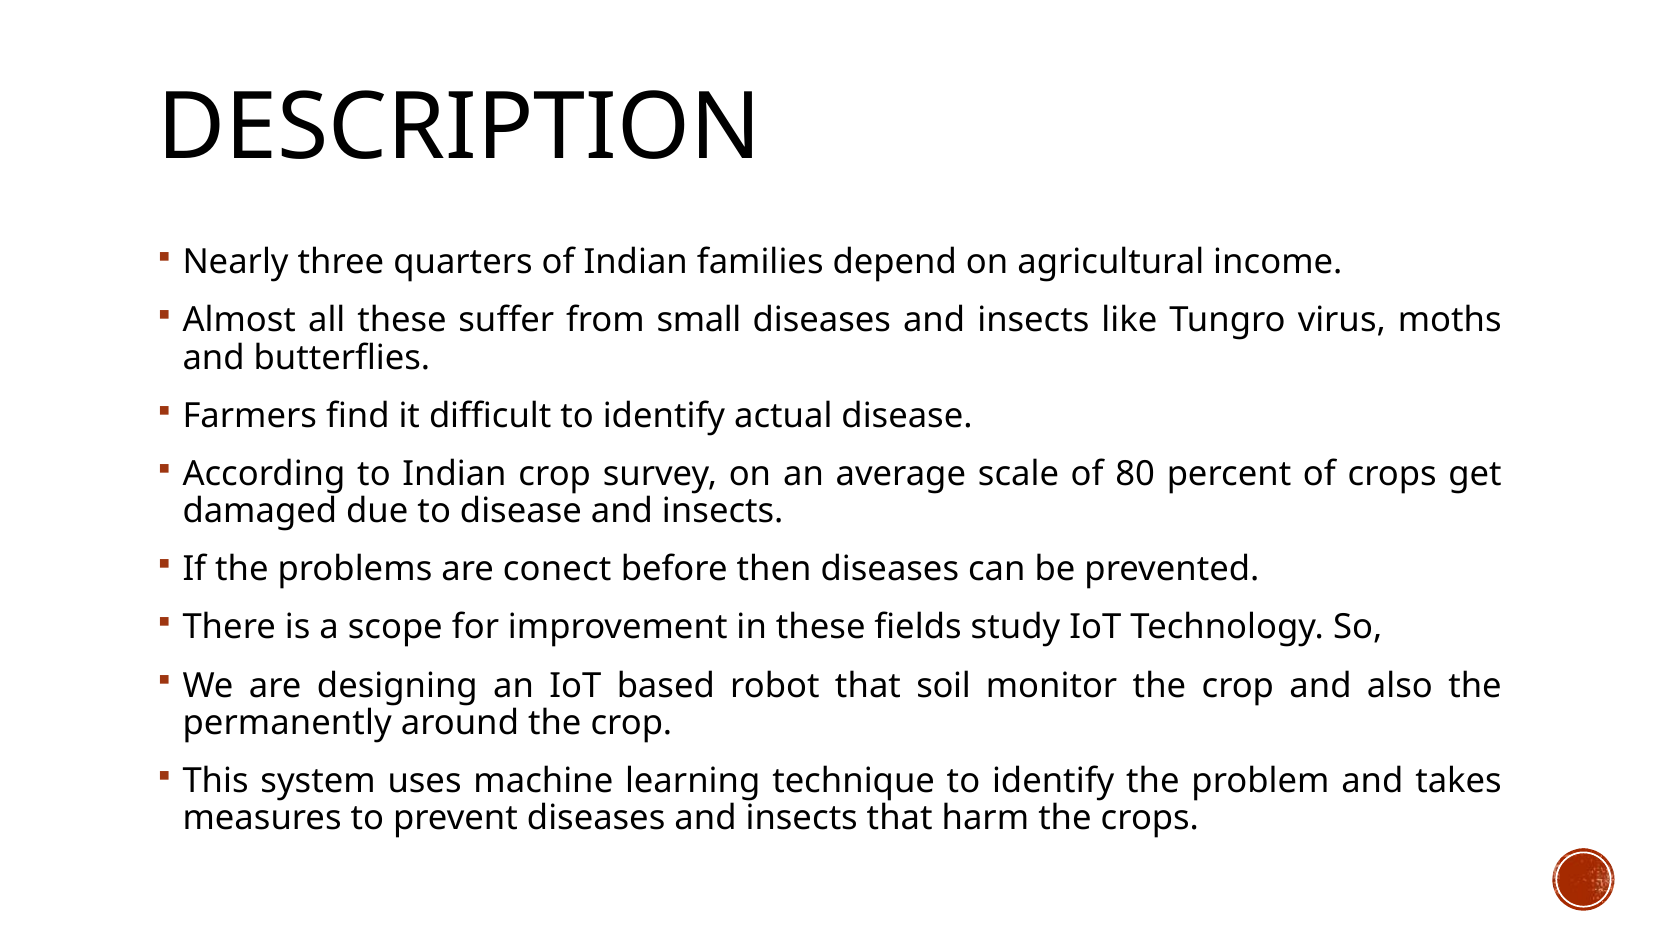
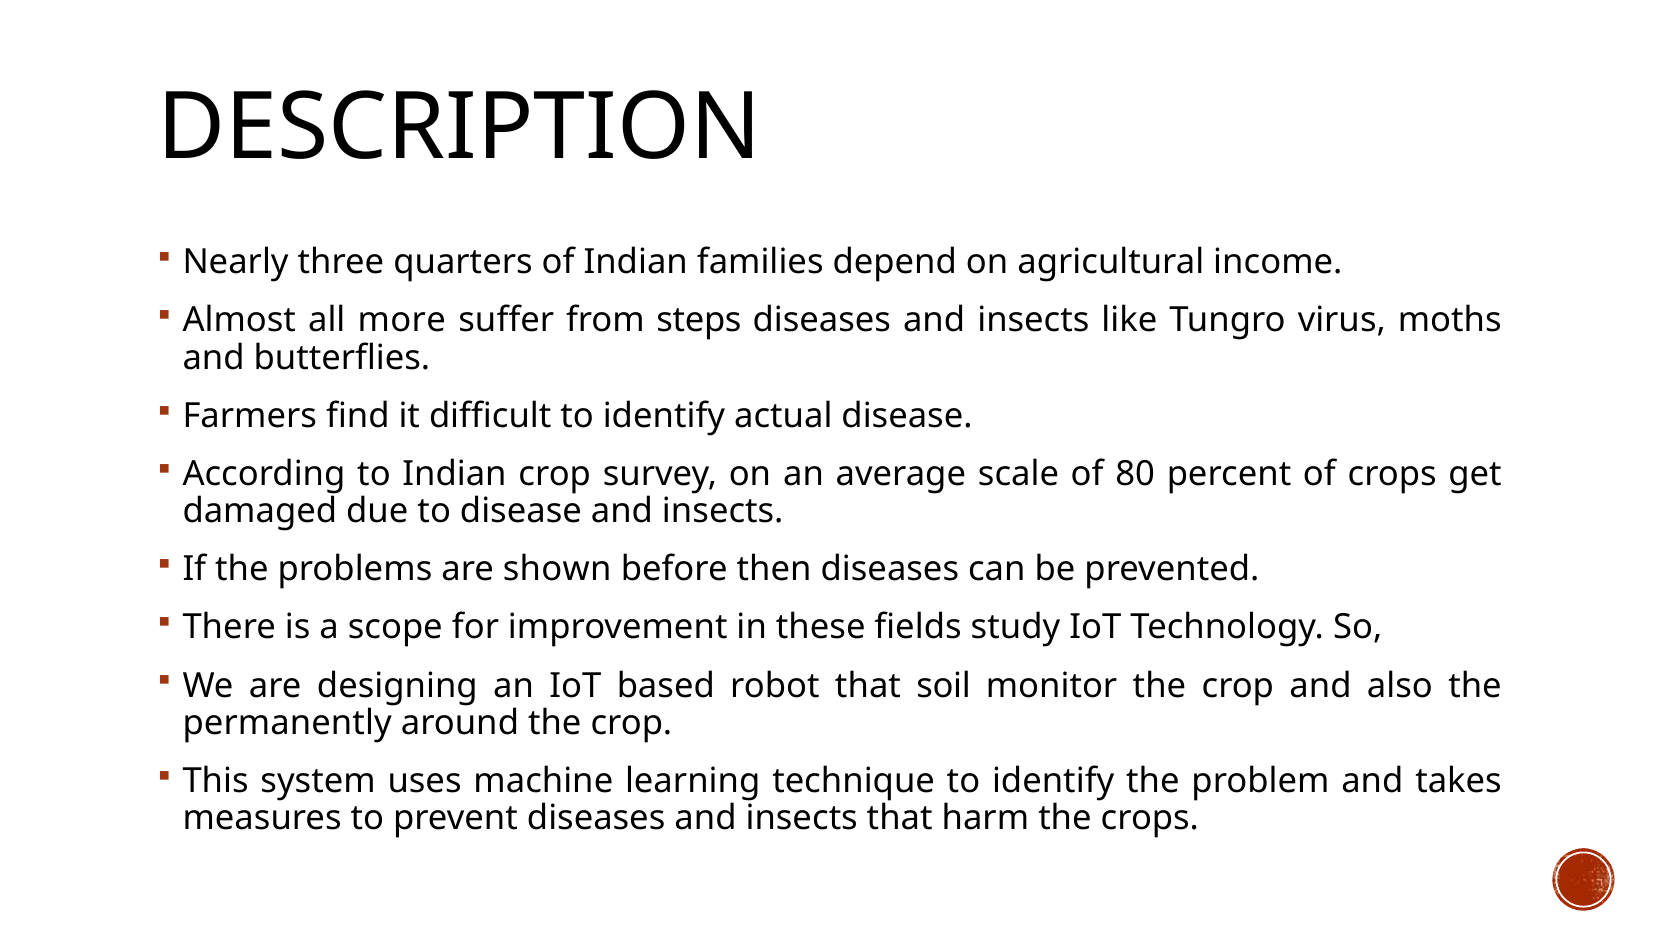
all these: these -> more
small: small -> steps
conect: conect -> shown
